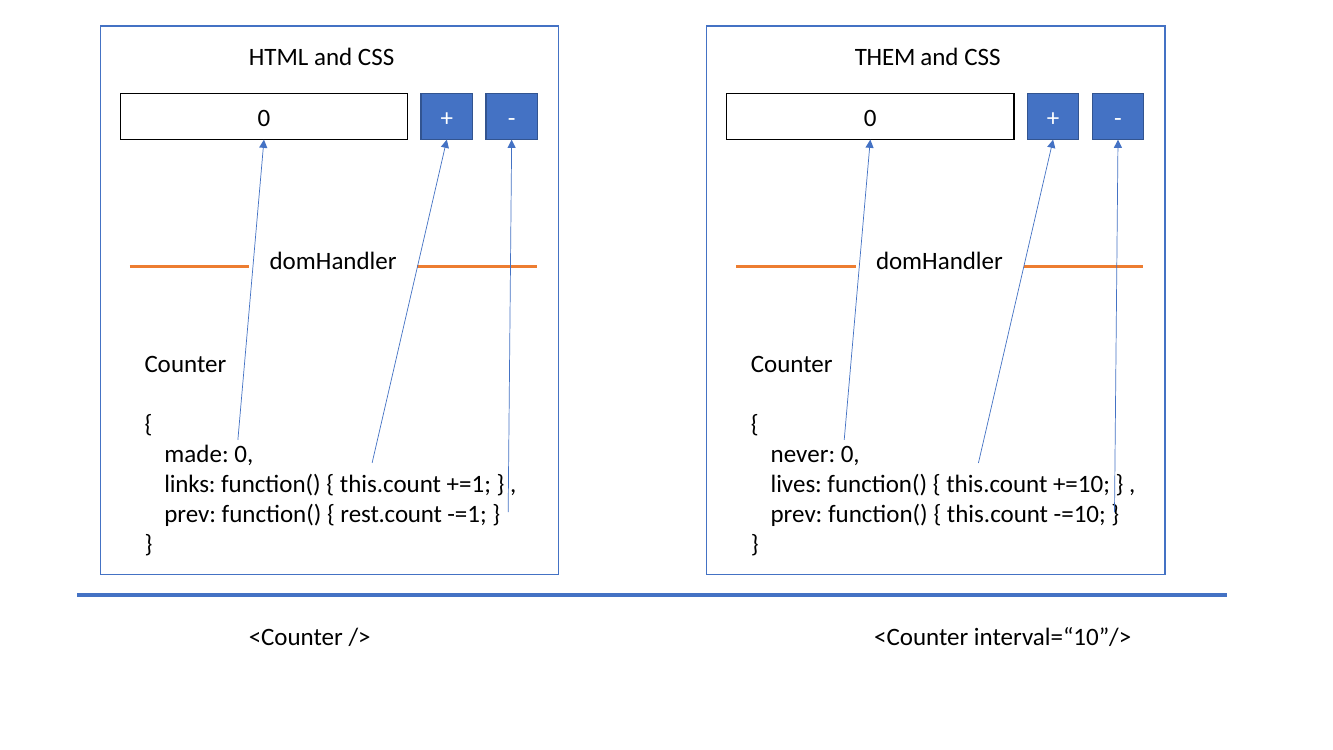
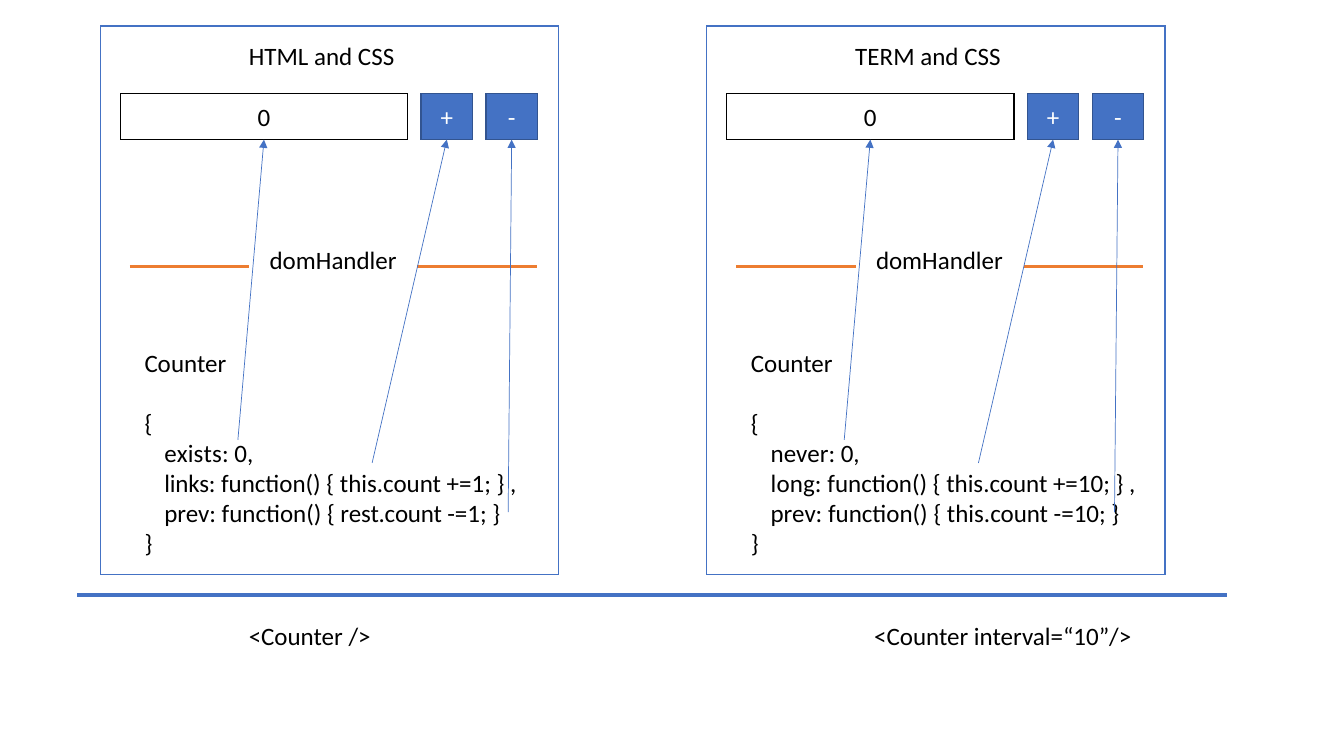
THEM: THEM -> TERM
made: made -> exists
lives: lives -> long
